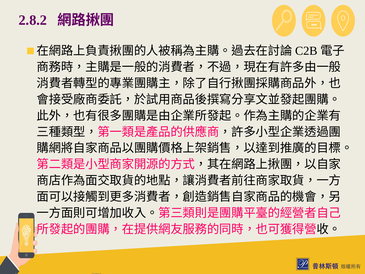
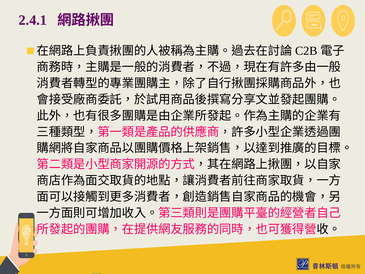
2.8.2: 2.8.2 -> 2.4.1
